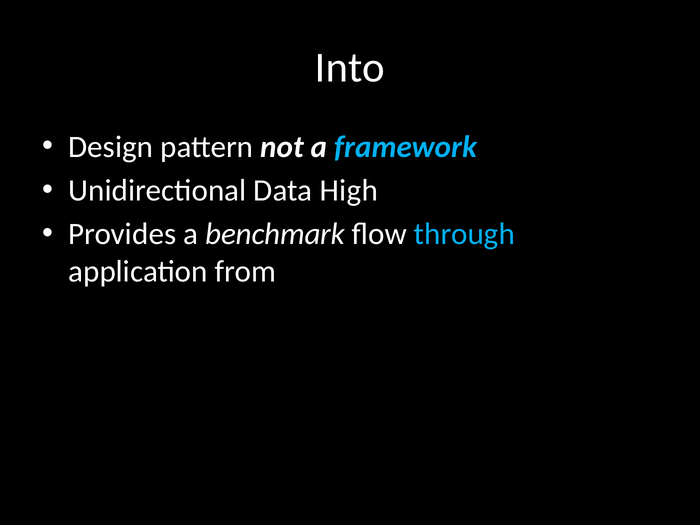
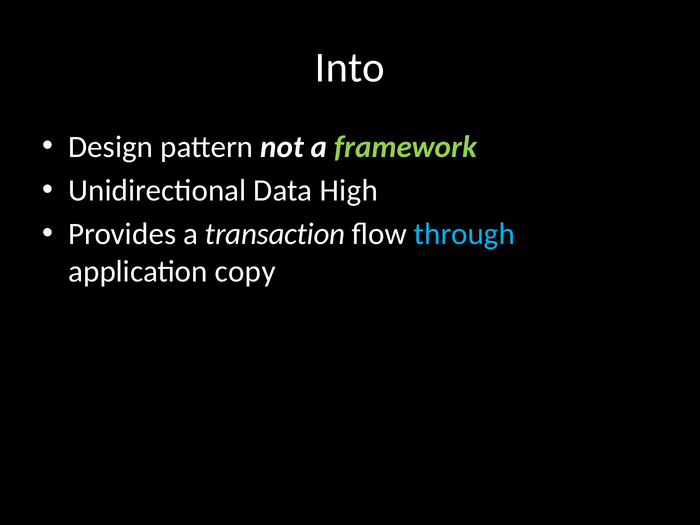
framework colour: light blue -> light green
benchmark: benchmark -> transaction
from: from -> copy
